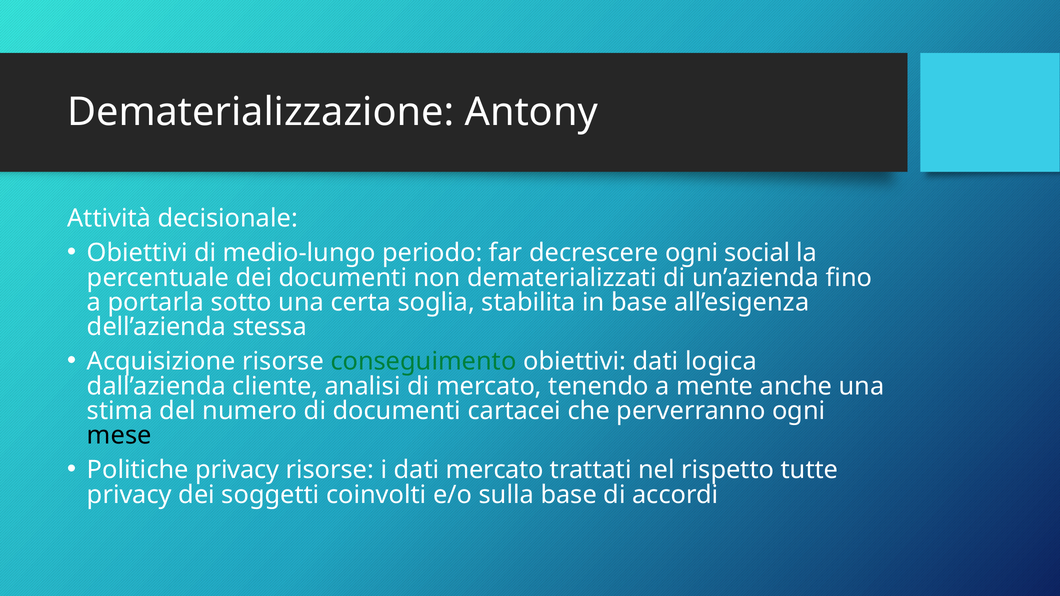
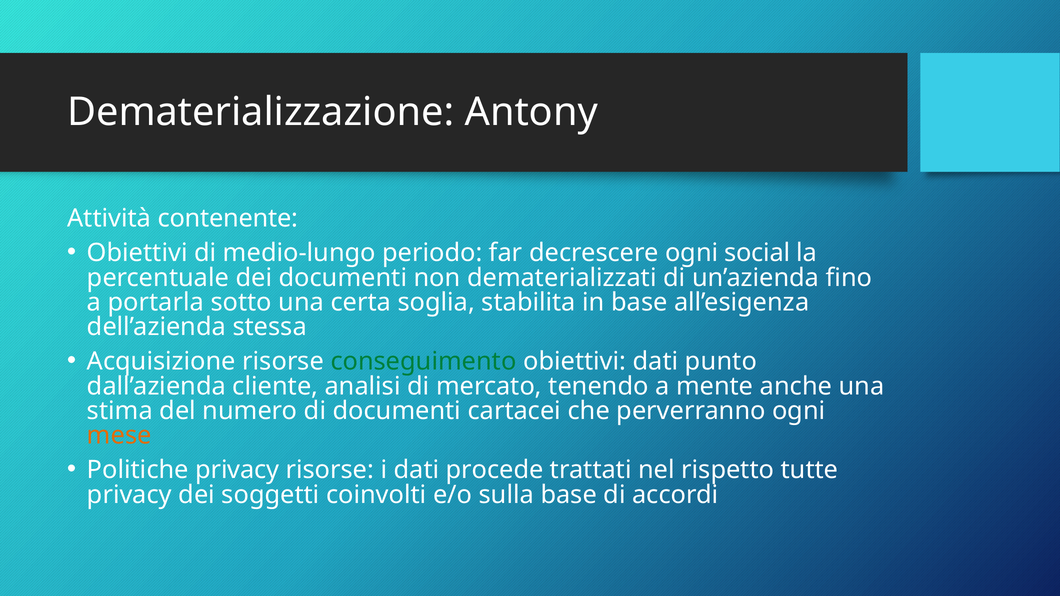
decisionale: decisionale -> contenente
logica: logica -> punto
mese colour: black -> orange
dati mercato: mercato -> procede
